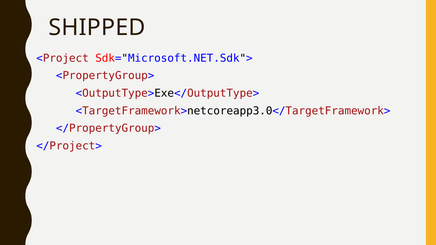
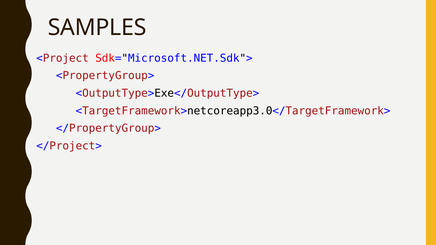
SHIPPED: SHIPPED -> SAMPLES
